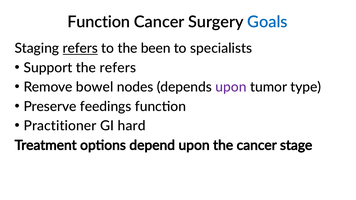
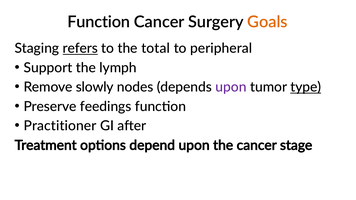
Goals colour: blue -> orange
been: been -> total
specialists: specialists -> peripheral
the refers: refers -> lymph
bowel: bowel -> slowly
type underline: none -> present
hard: hard -> after
